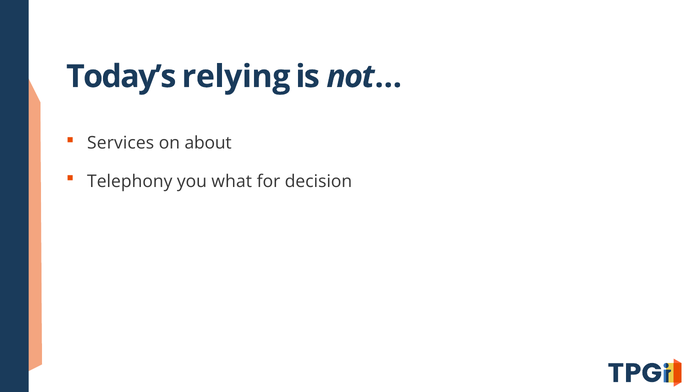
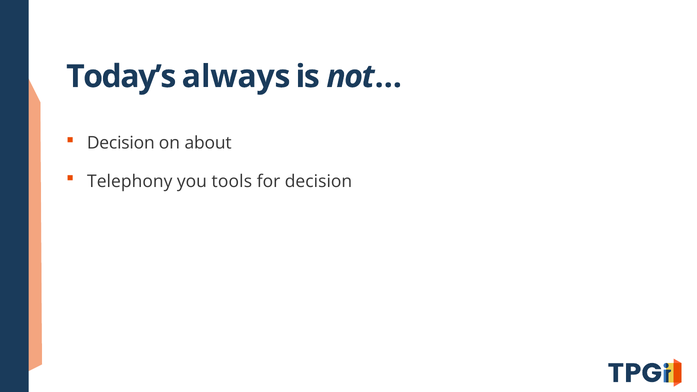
relying: relying -> always
Services at (121, 143): Services -> Decision
what: what -> tools
